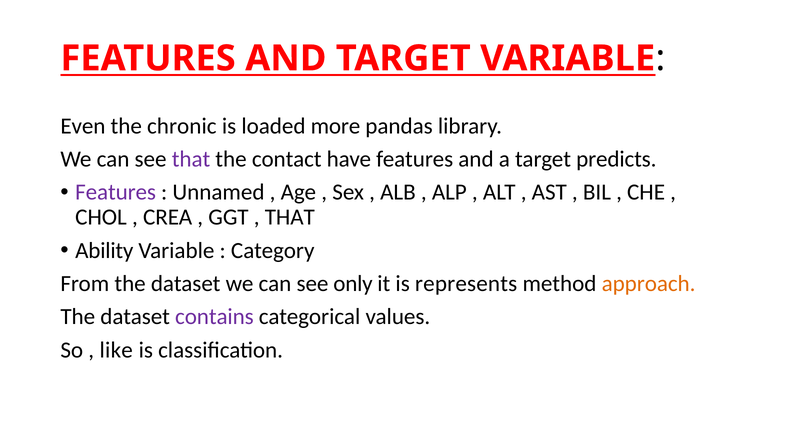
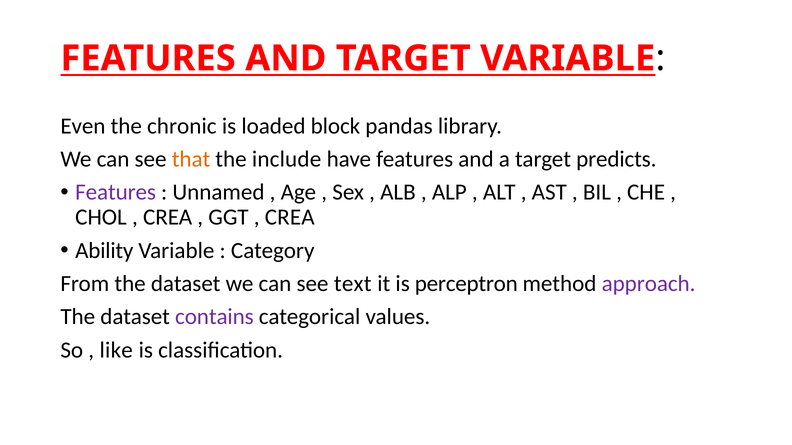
more: more -> block
that at (191, 159) colour: purple -> orange
contact: contact -> include
THAT at (290, 218): THAT -> CREA
only: only -> text
represents: represents -> perceptron
approach colour: orange -> purple
